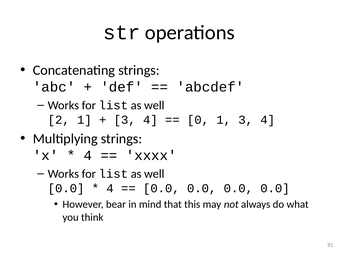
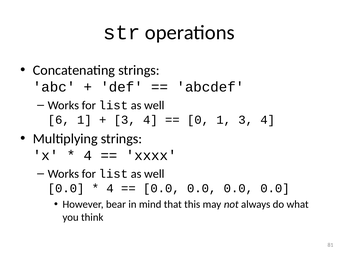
2: 2 -> 6
